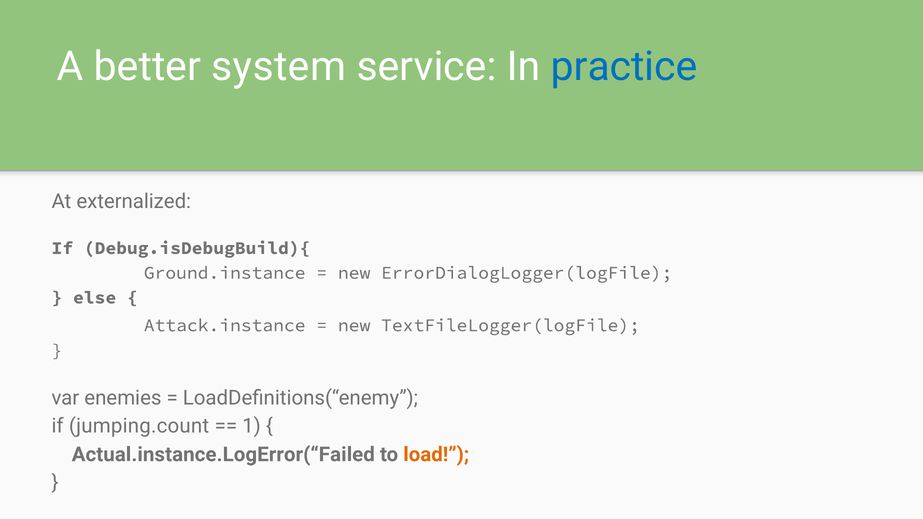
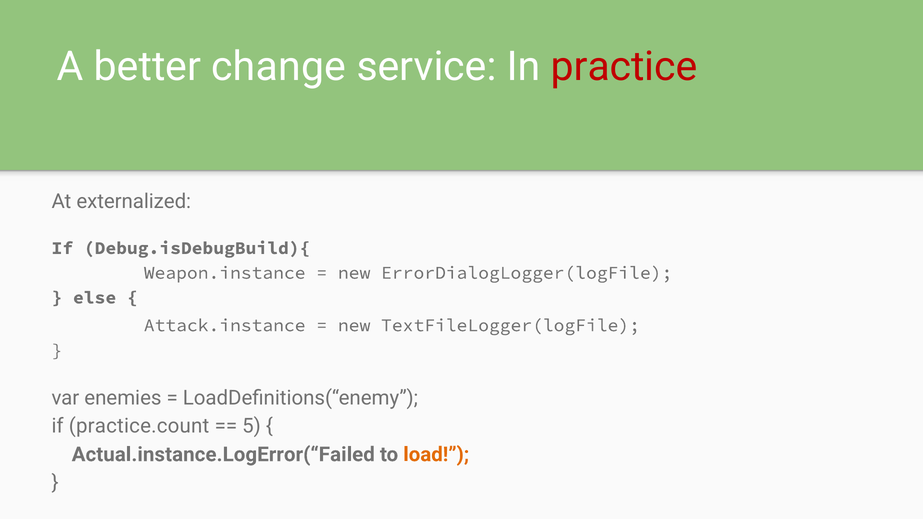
system: system -> change
practice colour: blue -> red
Ground.instance: Ground.instance -> Weapon.instance
jumping.count: jumping.count -> practice.count
1: 1 -> 5
